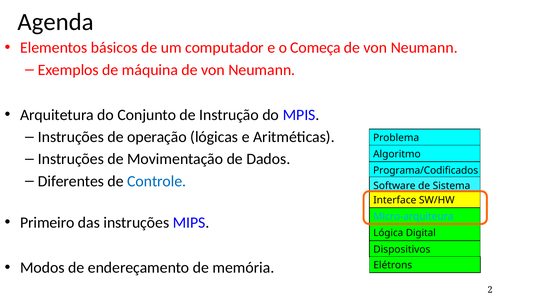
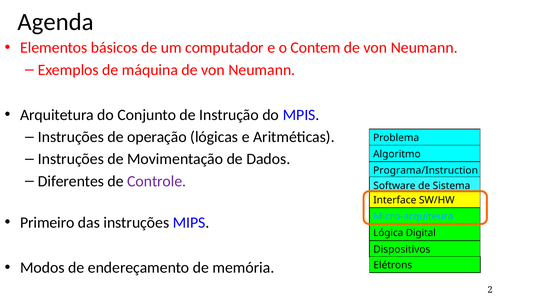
Começa: Começa -> Contem
Programa/Codificados: Programa/Codificados -> Programa/Instruction
Controle colour: blue -> purple
